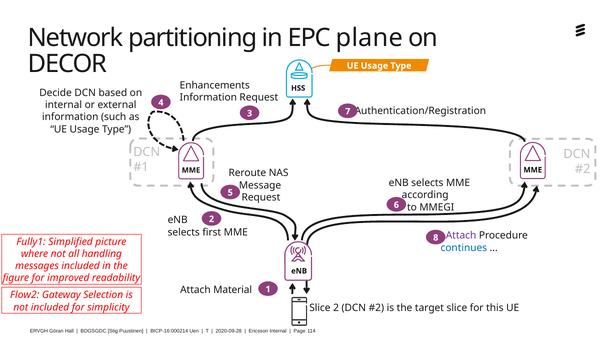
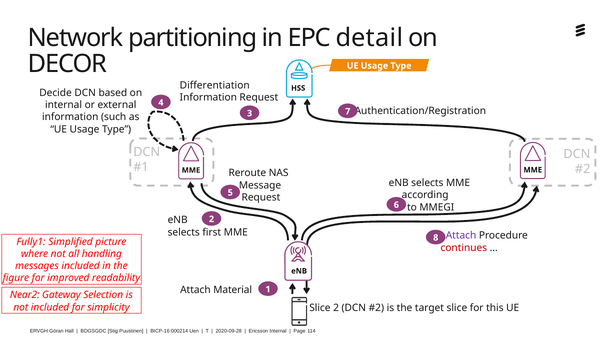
plane: plane -> detail
Enhancements: Enhancements -> Differentiation
continues colour: blue -> red
Flow2: Flow2 -> Near2
